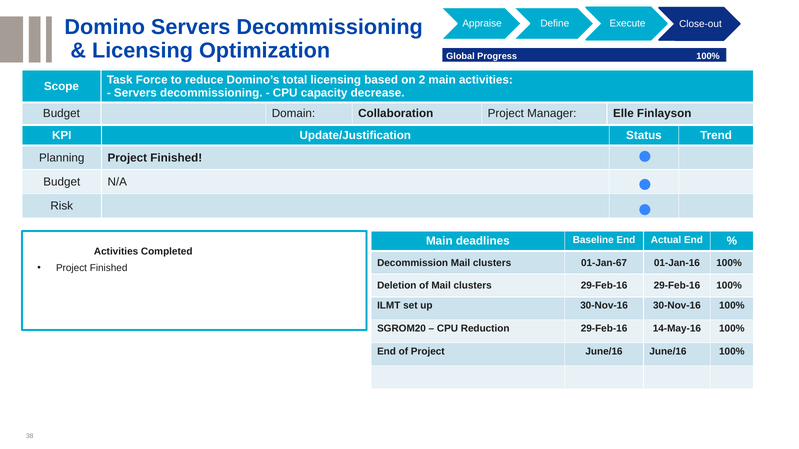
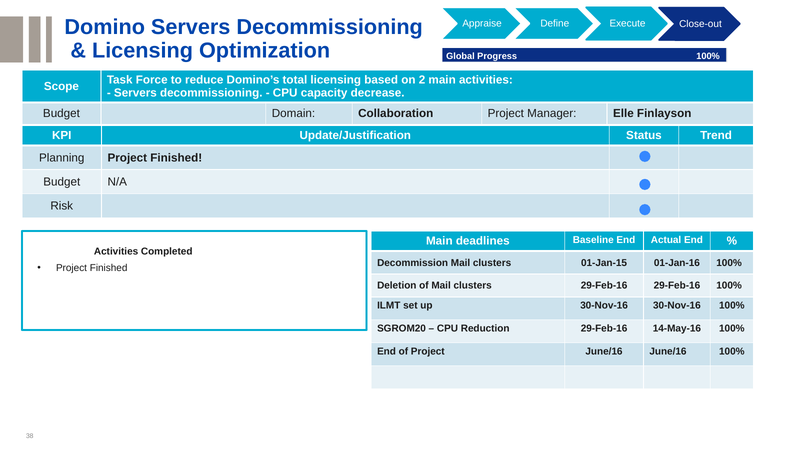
01-Jan-67: 01-Jan-67 -> 01-Jan-15
